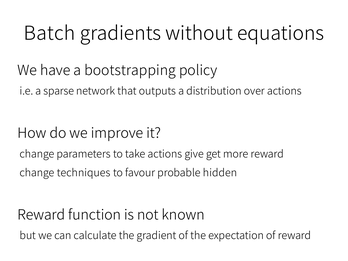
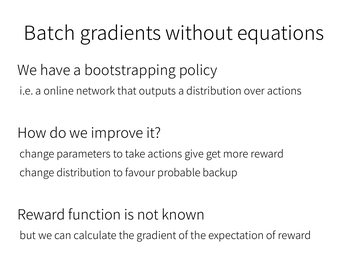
sparse: sparse -> online
change techniques: techniques -> distribution
hidden: hidden -> backup
